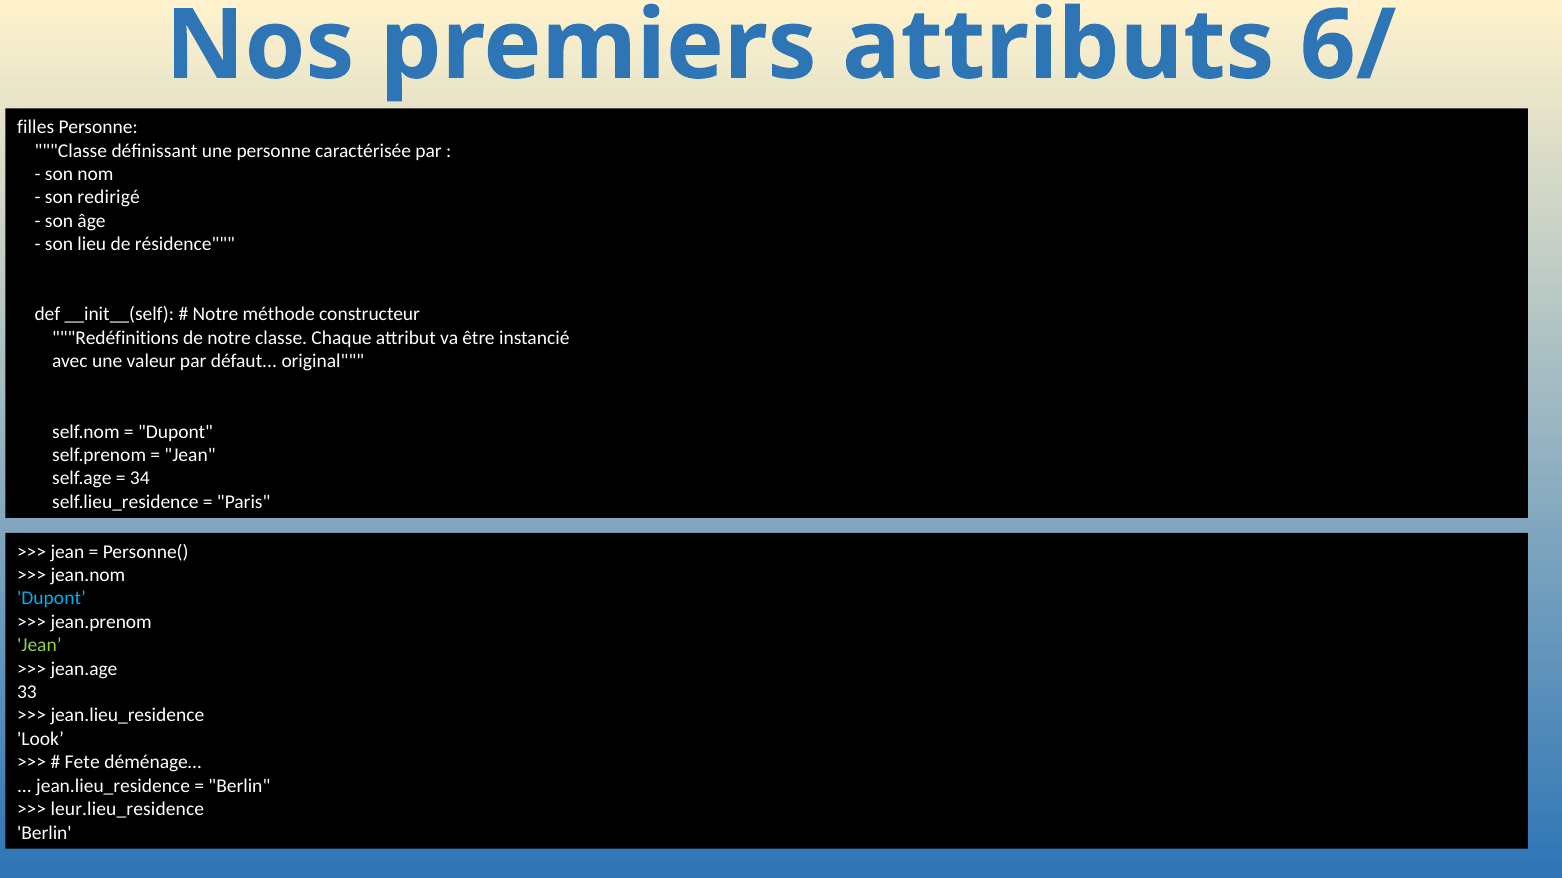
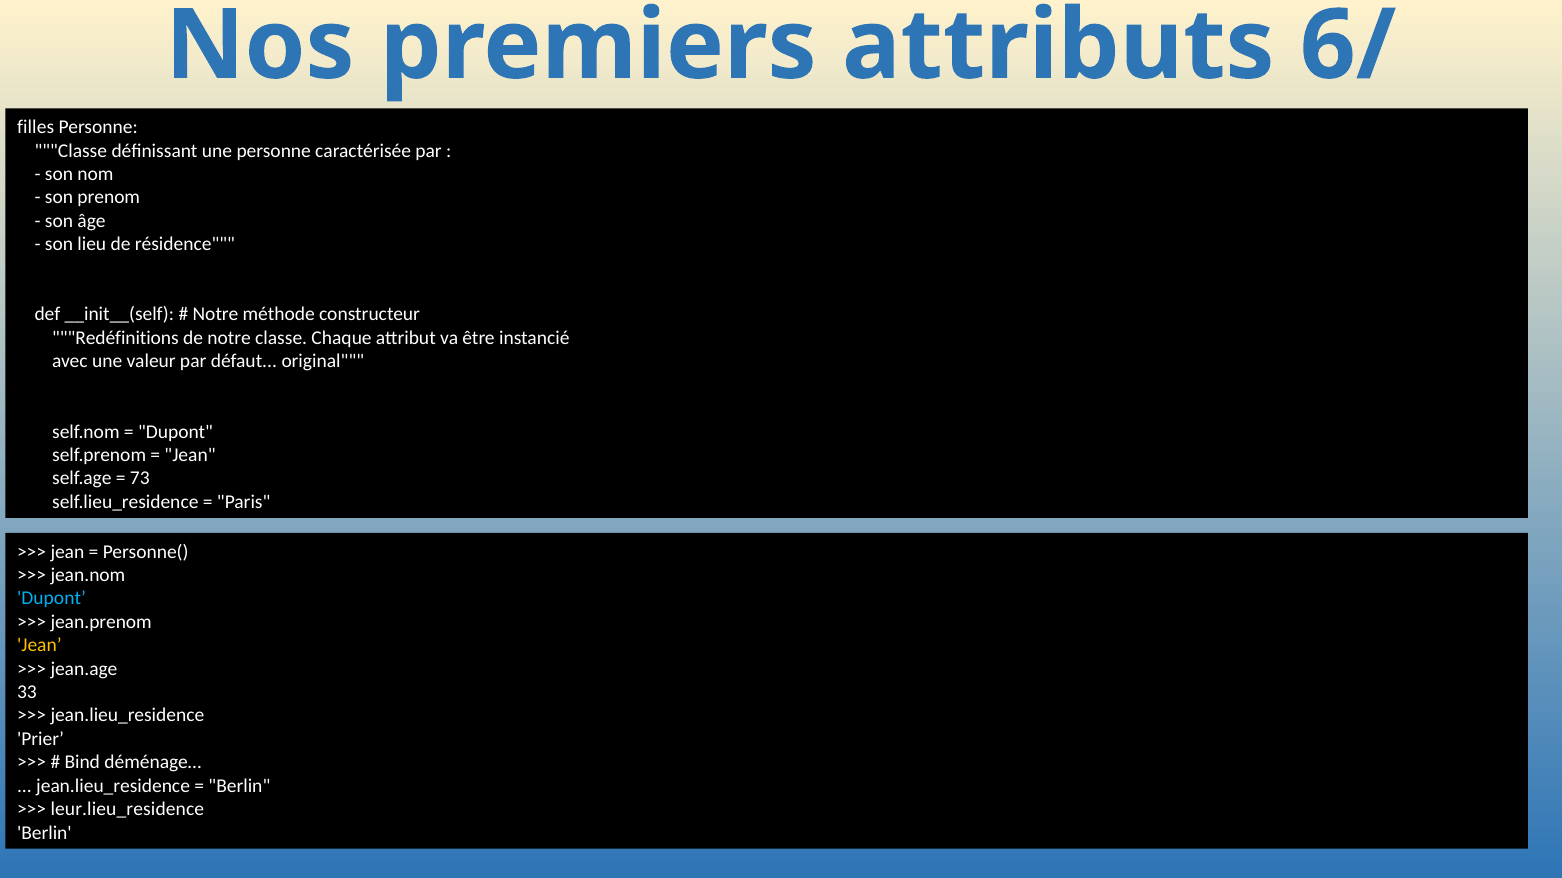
redirigé: redirigé -> prenom
34: 34 -> 73
Jean at (39, 646) colour: light green -> yellow
Look: Look -> Prier
Fete: Fete -> Bind
